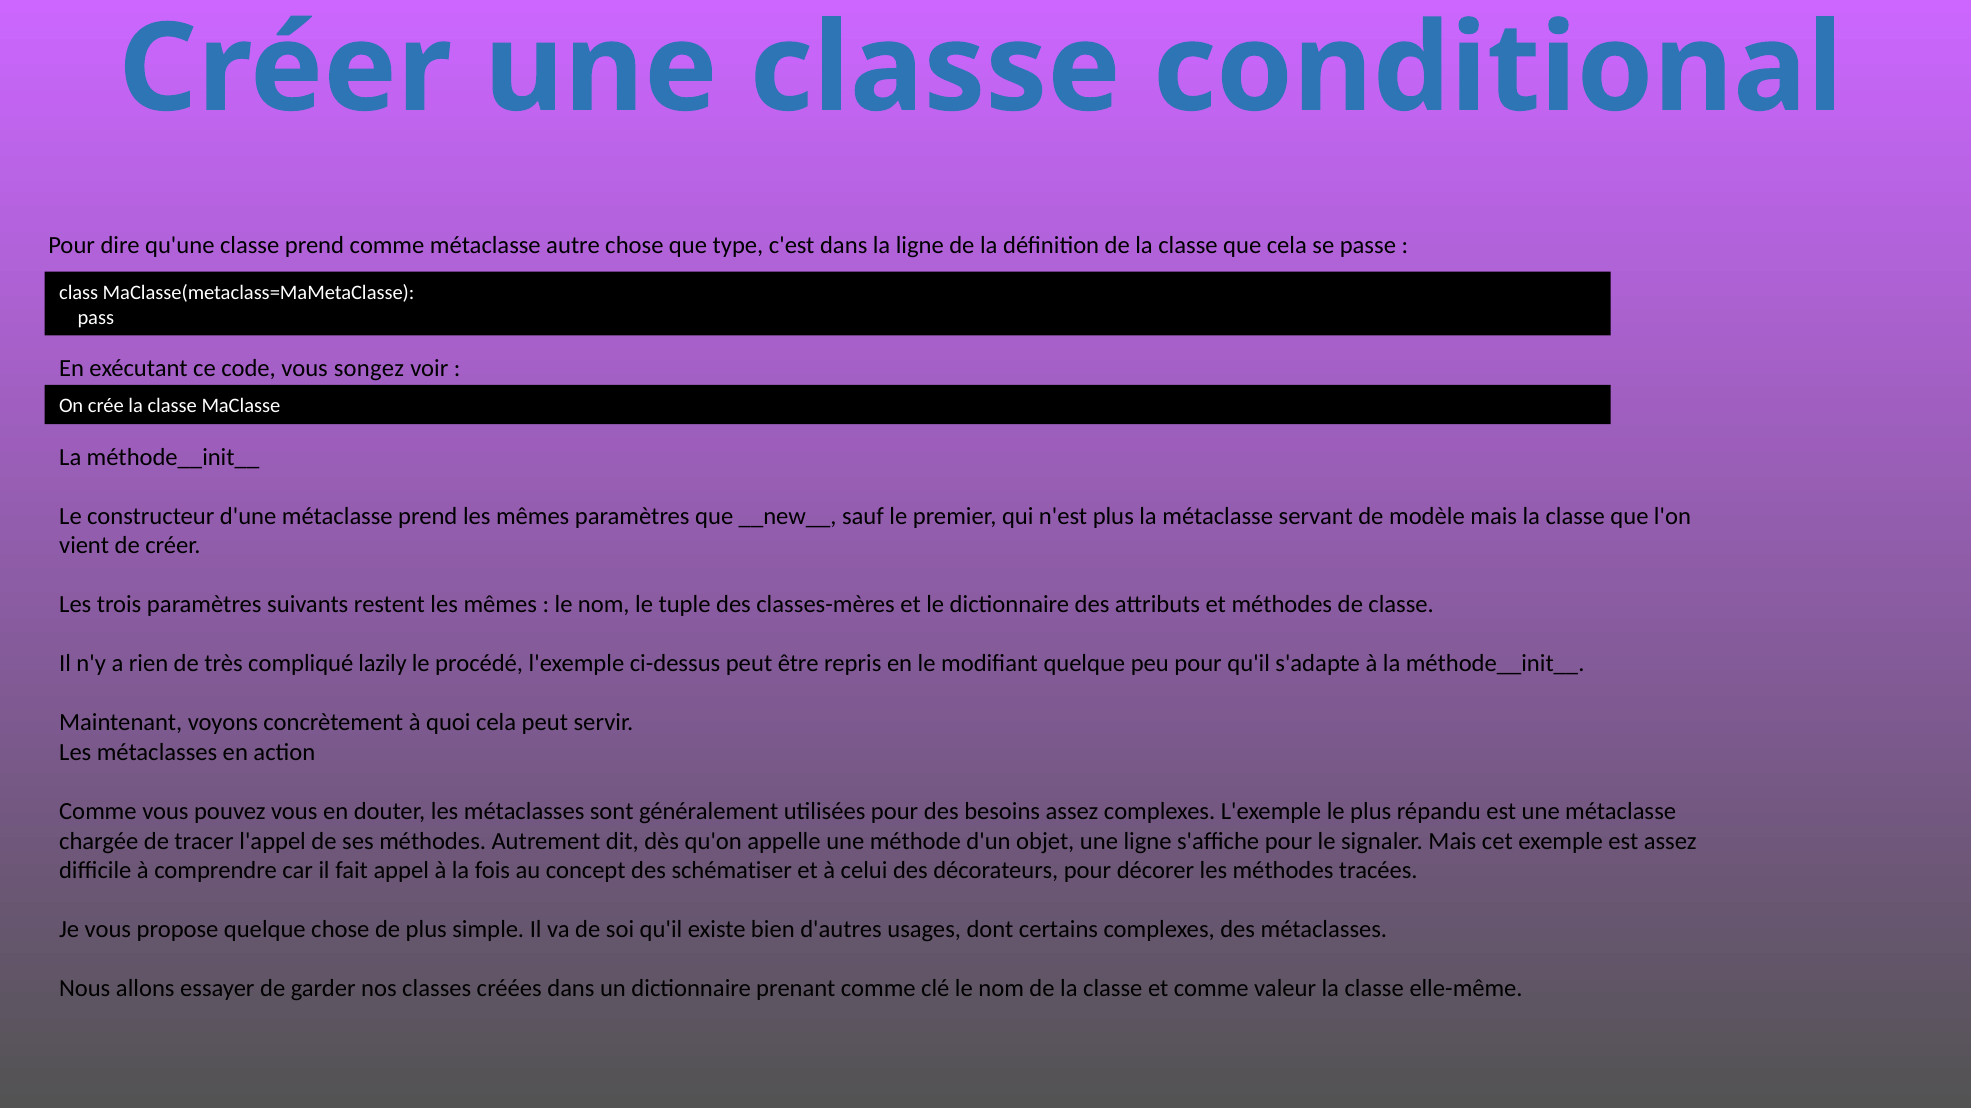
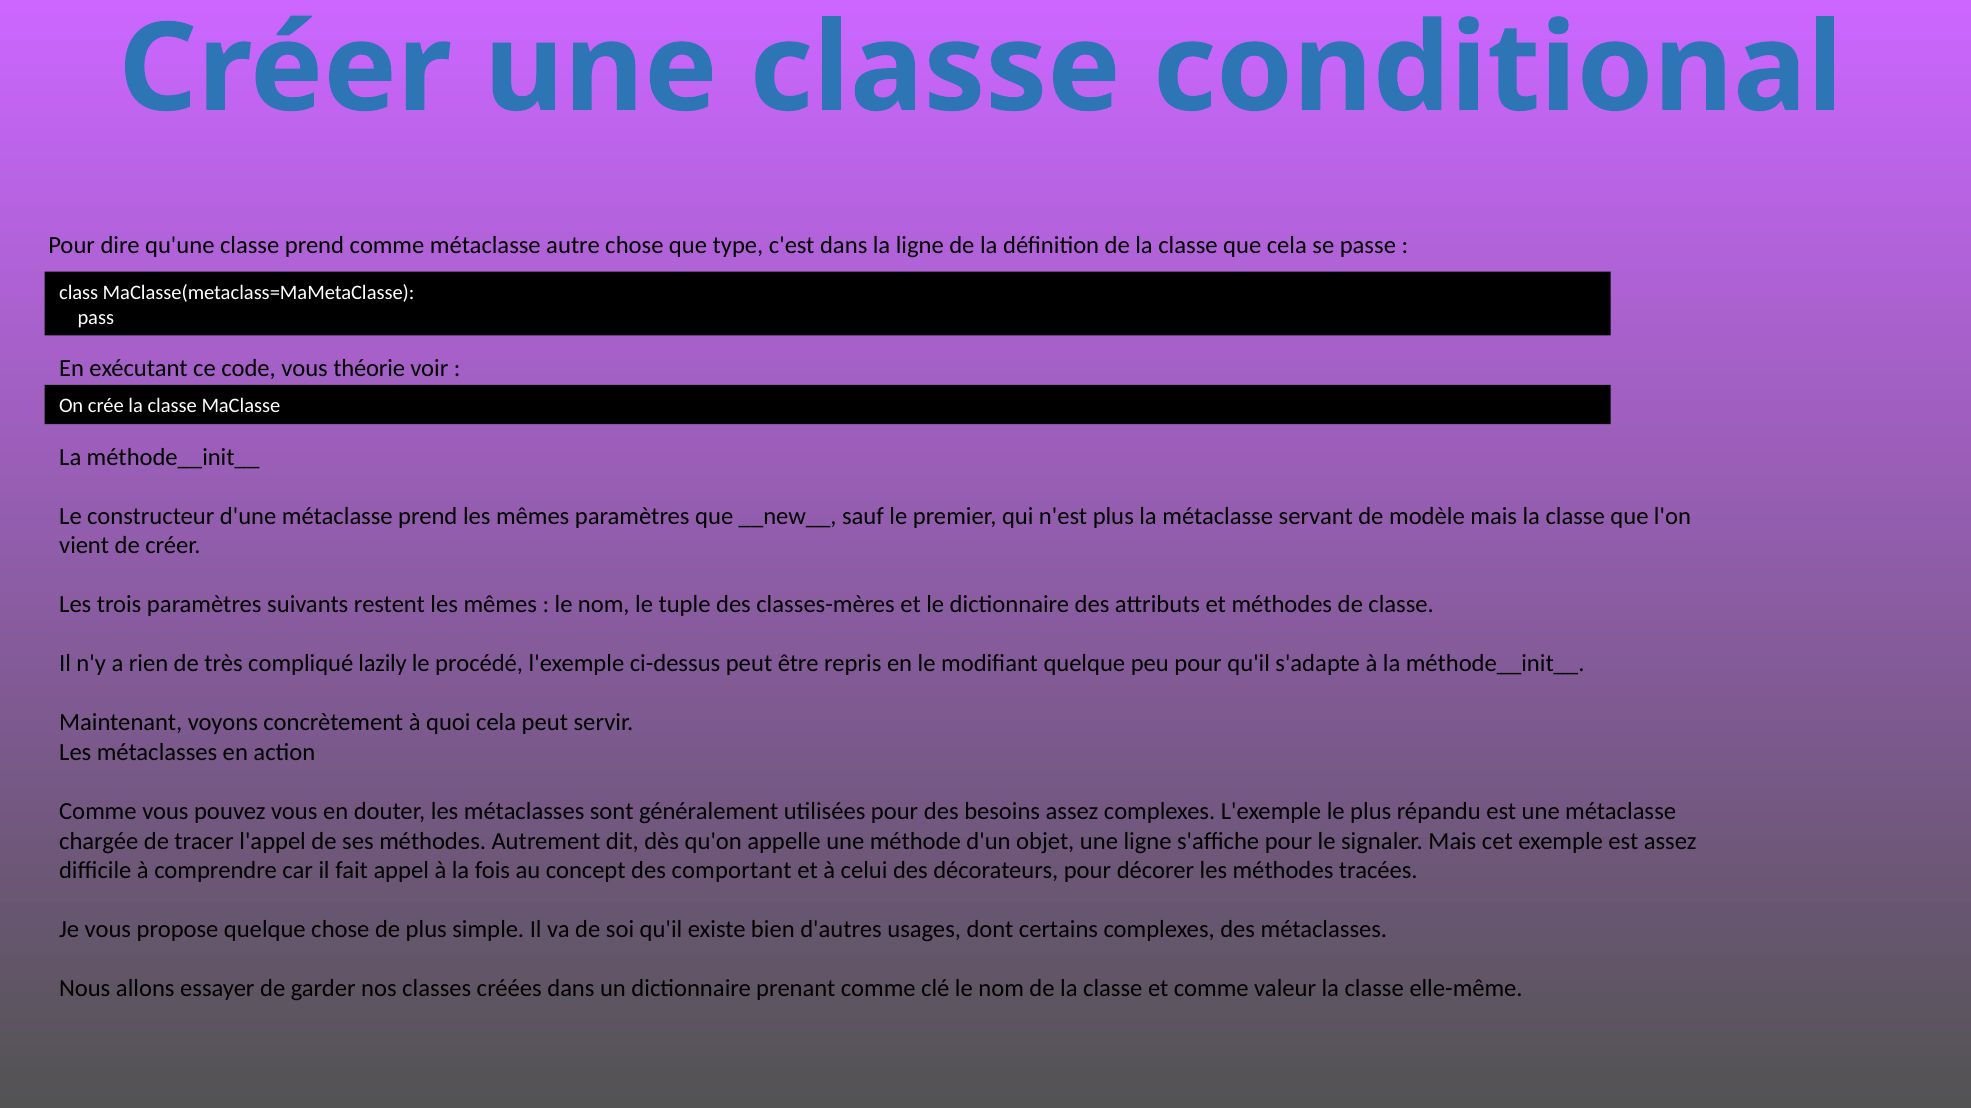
songez: songez -> théorie
schématiser: schématiser -> comportant
